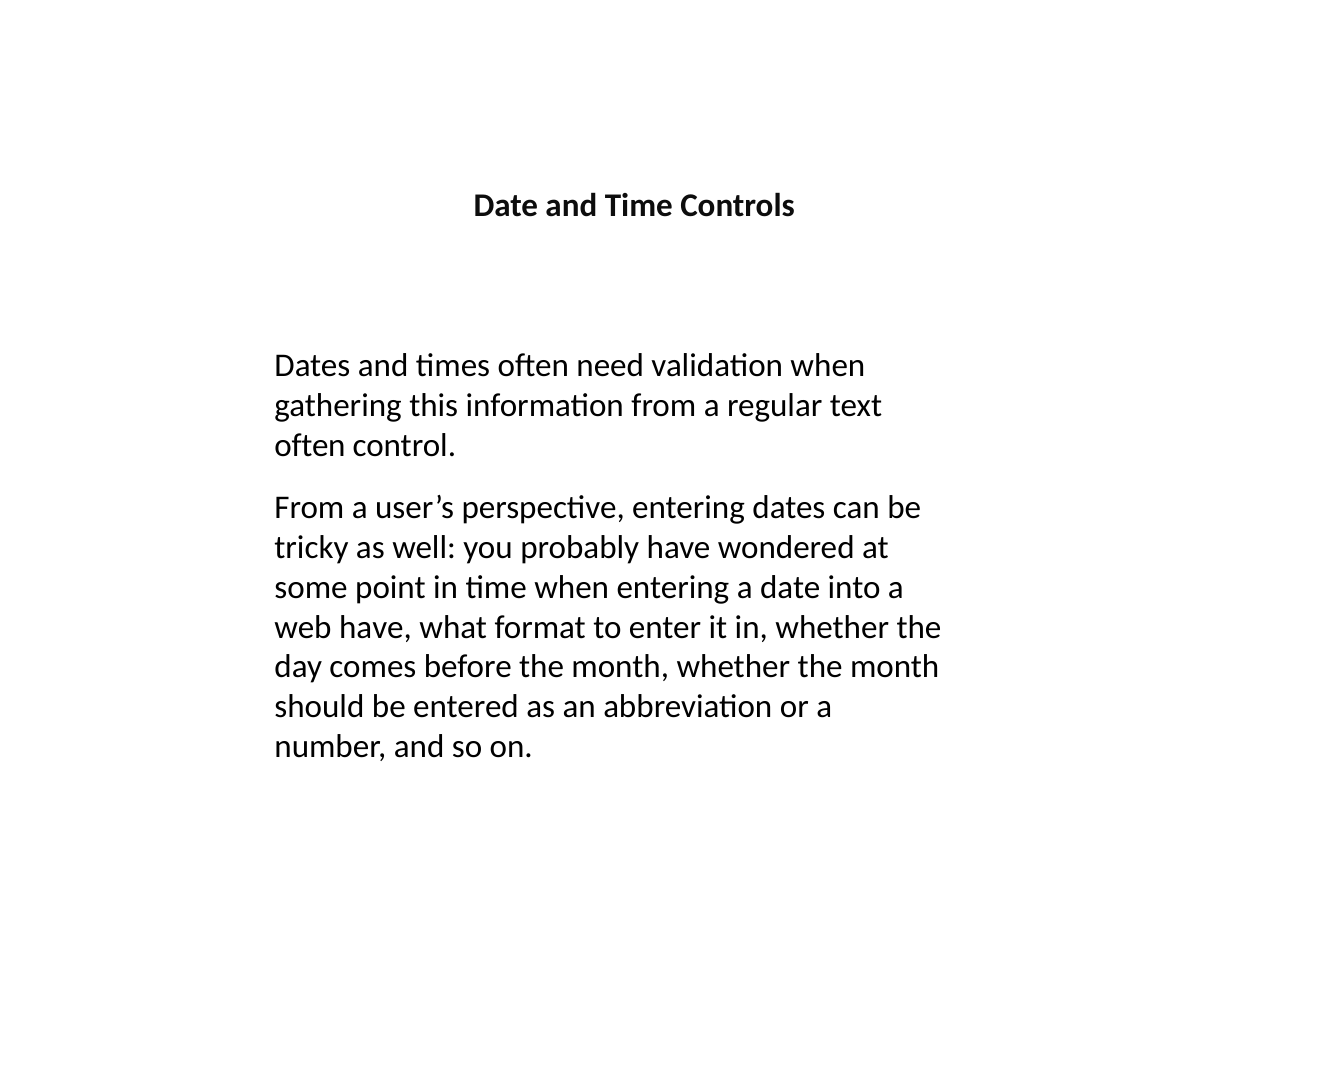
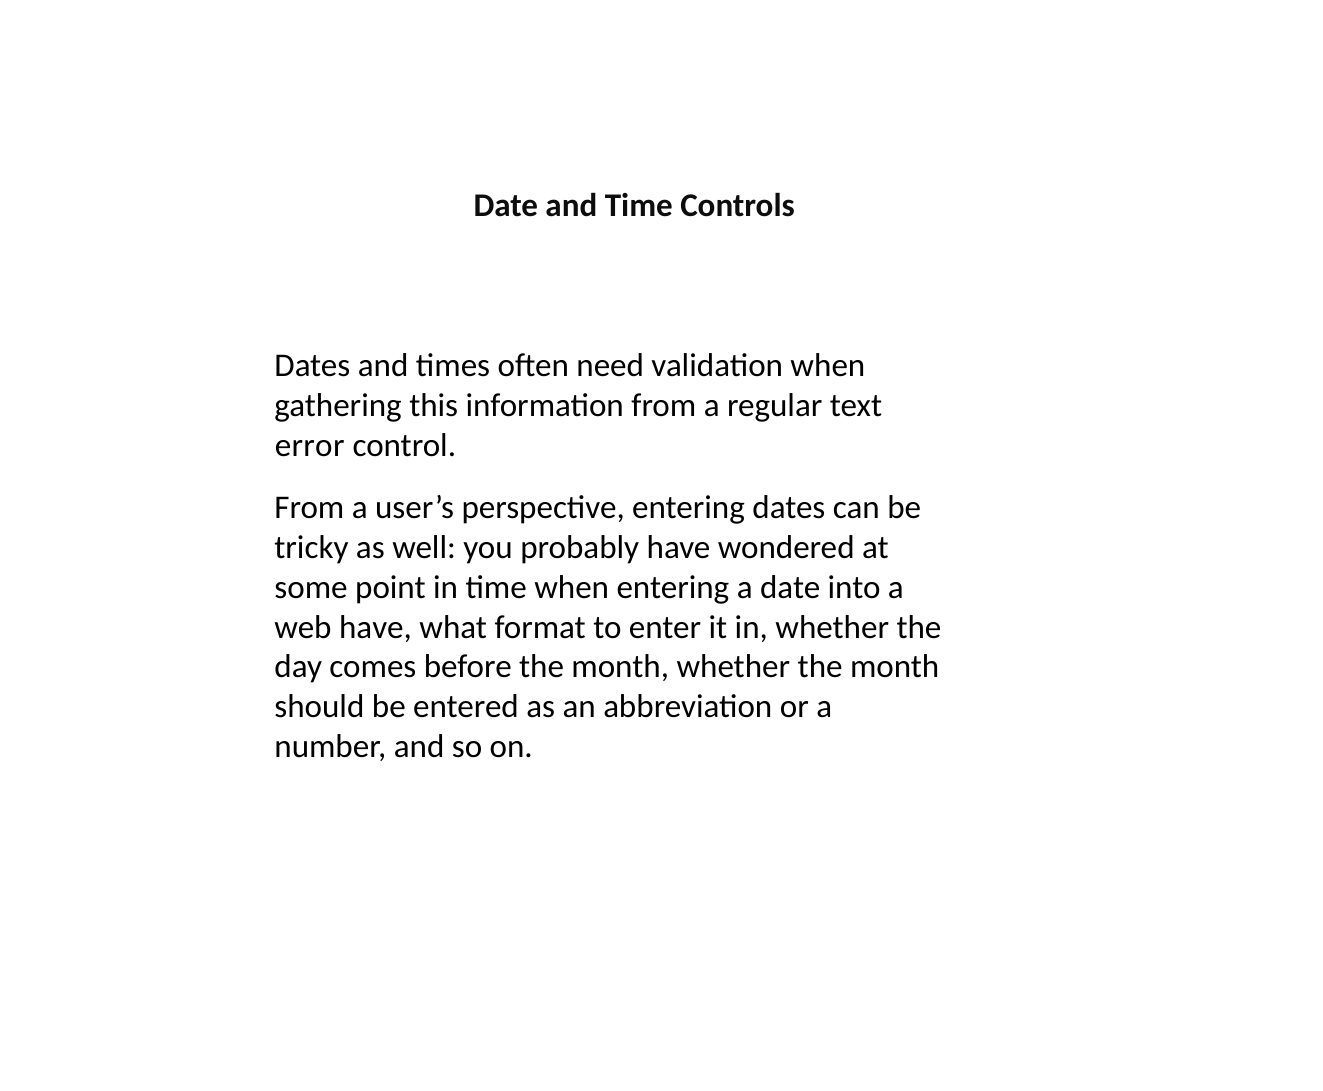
often at (310, 445): often -> error
